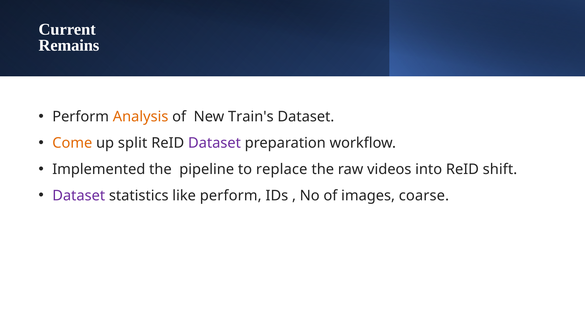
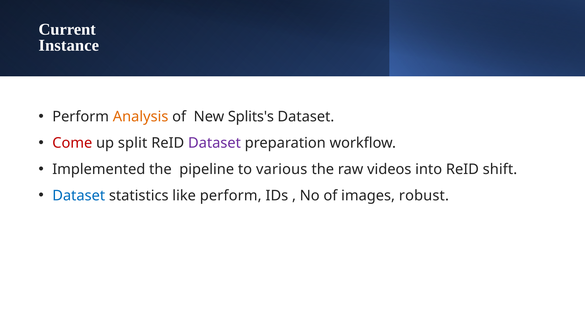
Remains: Remains -> Instance
Train's: Train's -> Splits's
Come colour: orange -> red
replace: replace -> various
Dataset at (79, 196) colour: purple -> blue
coarse: coarse -> robust
